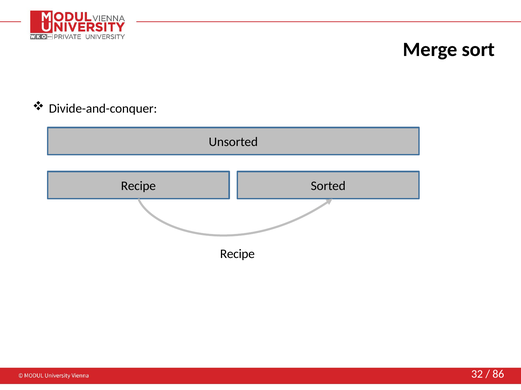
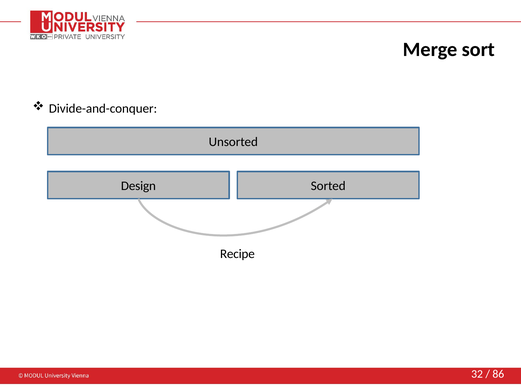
Recipe at (138, 186): Recipe -> Design
